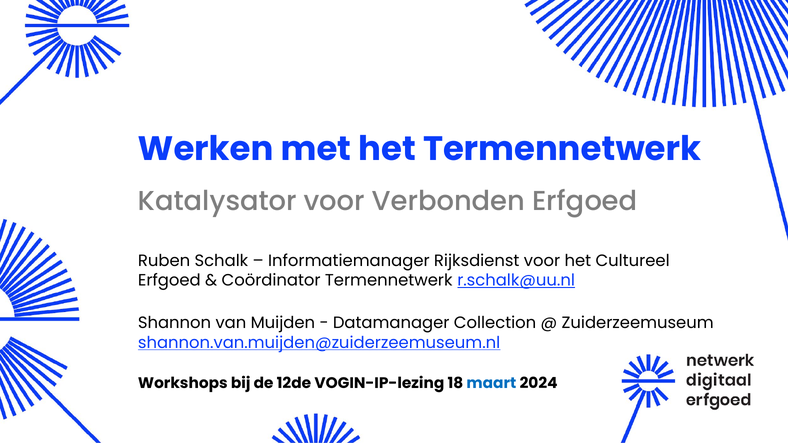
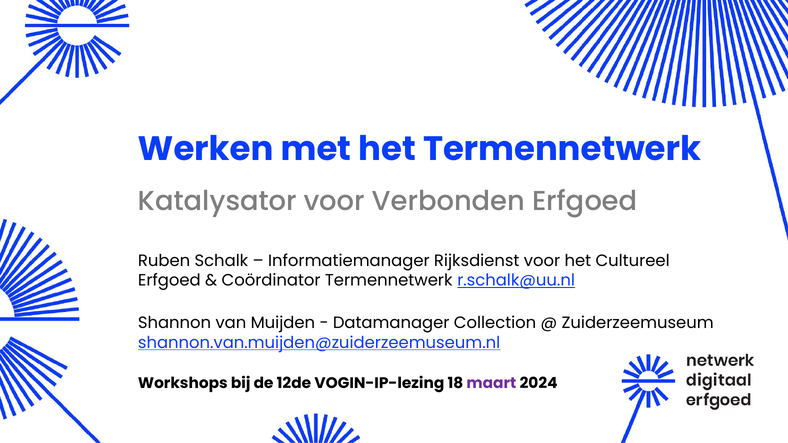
maart colour: blue -> purple
